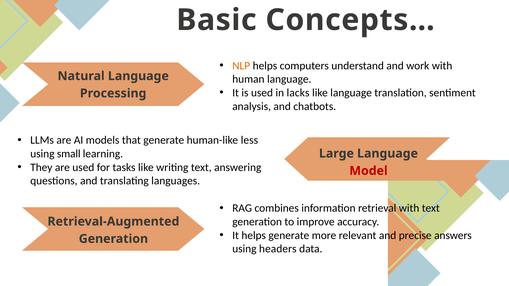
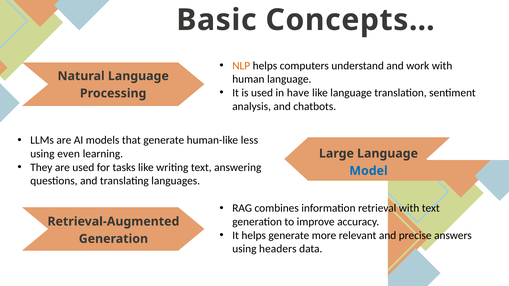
lacks: lacks -> have
small: small -> even
Model colour: red -> blue
